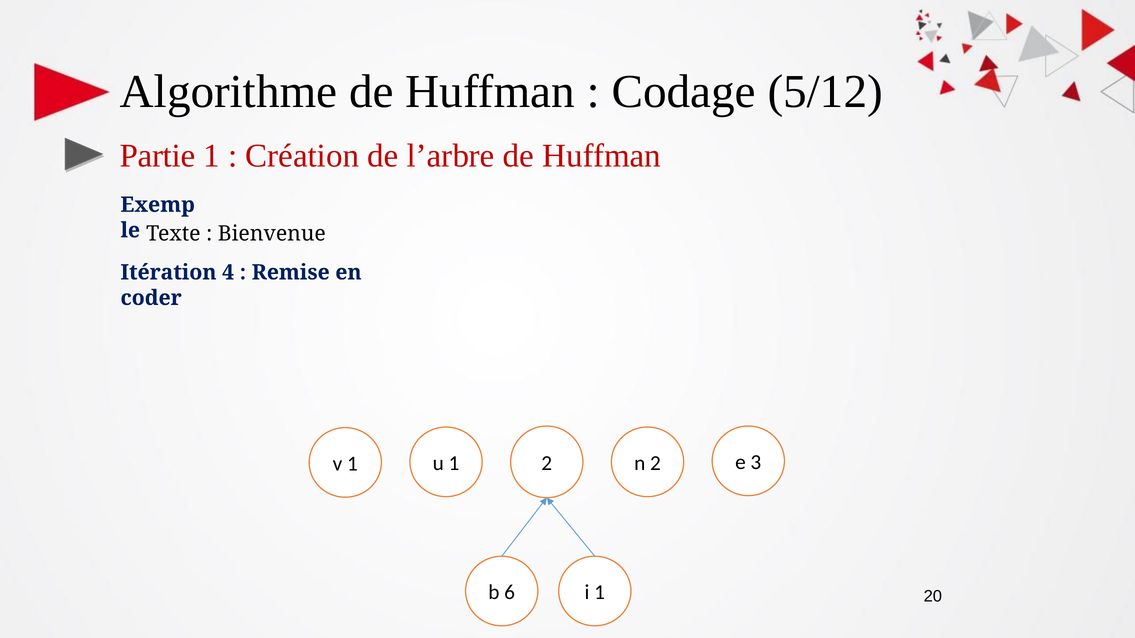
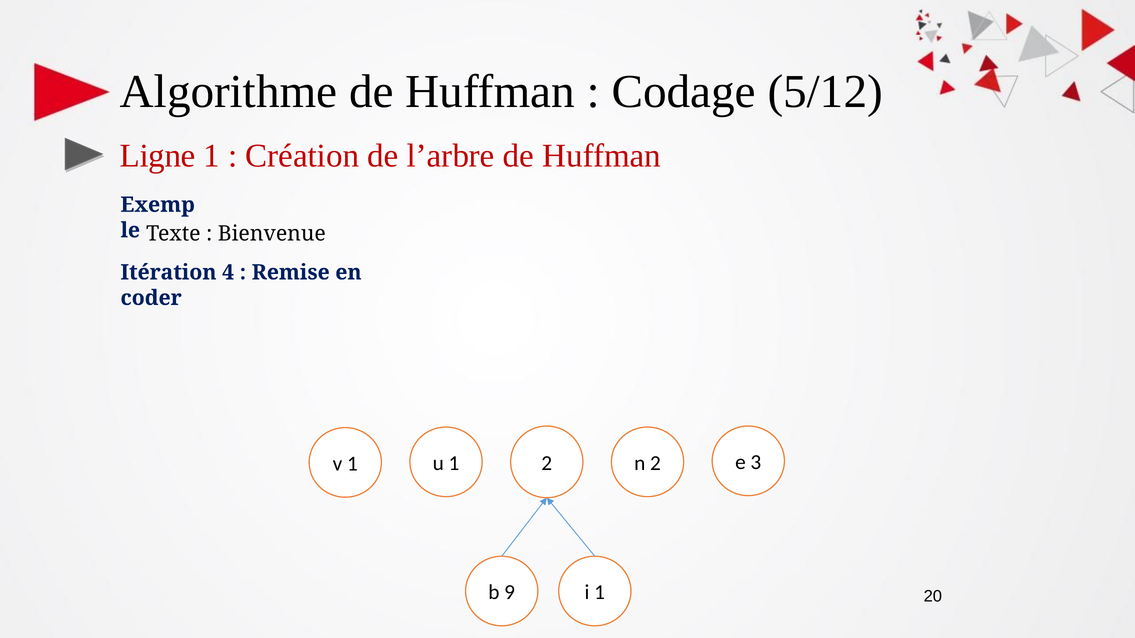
Partie: Partie -> Ligne
6: 6 -> 9
